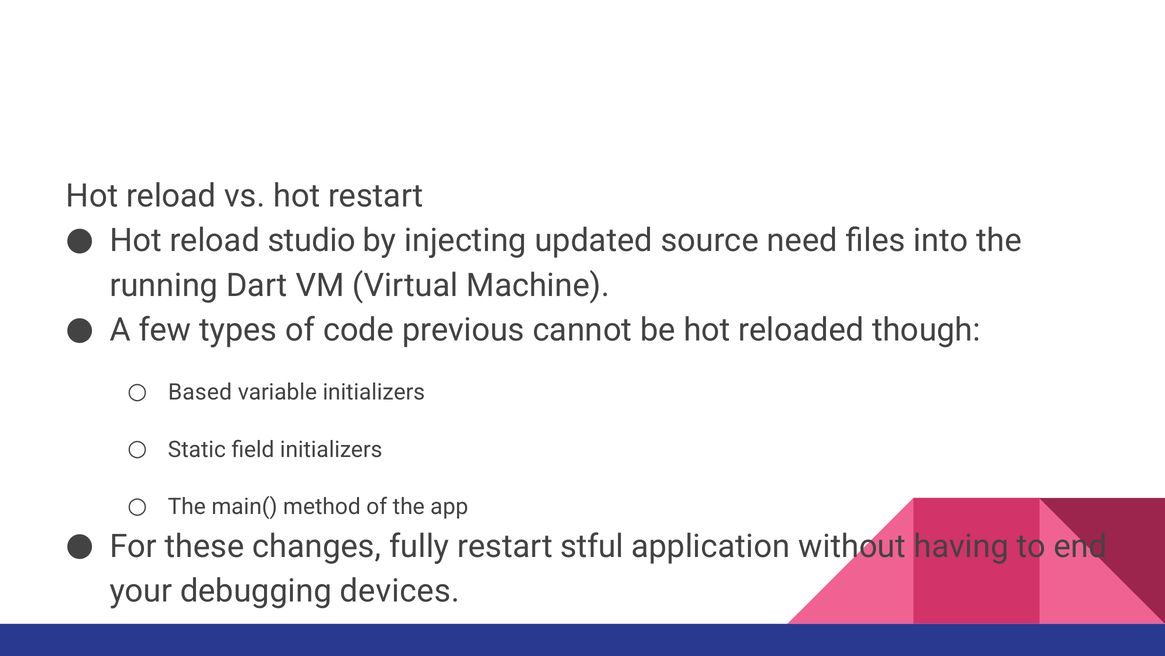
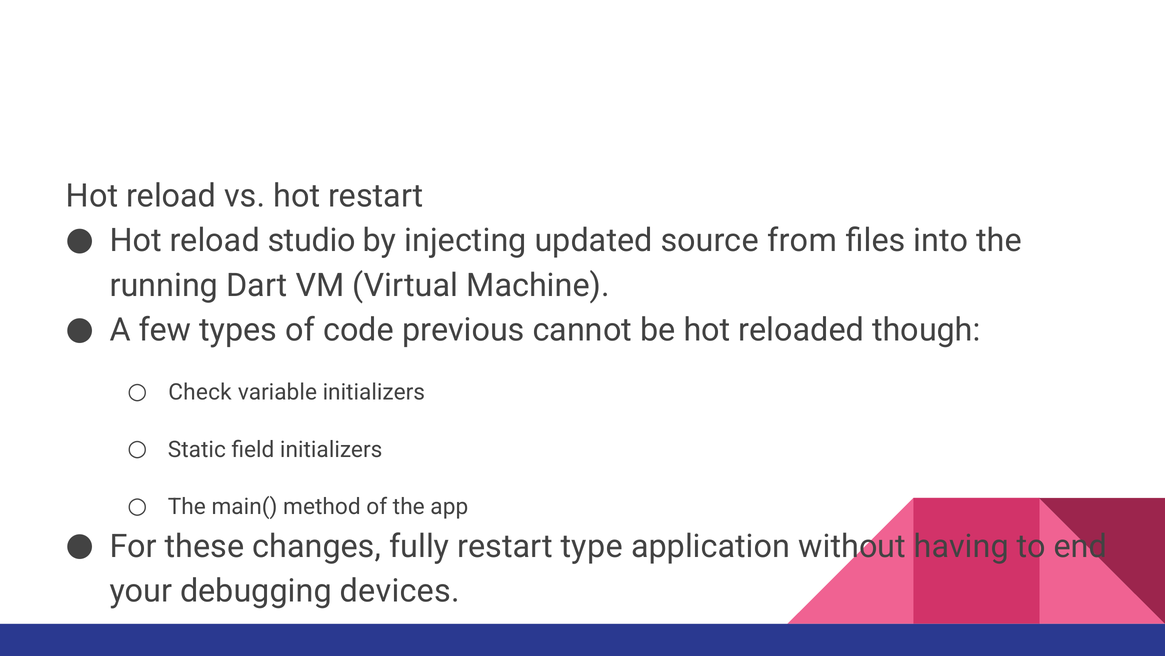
need: need -> from
Based: Based -> Check
stful: stful -> type
